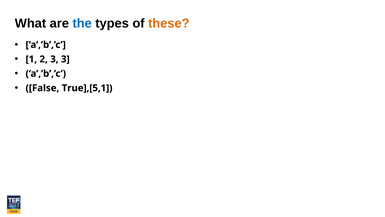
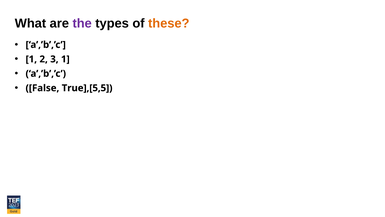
the colour: blue -> purple
3 3: 3 -> 1
True],[5,1: True],[5,1 -> True],[5,5
